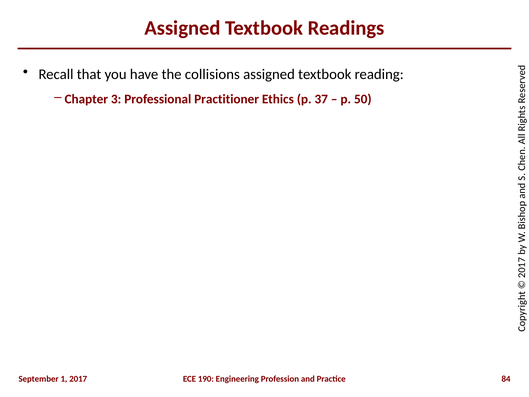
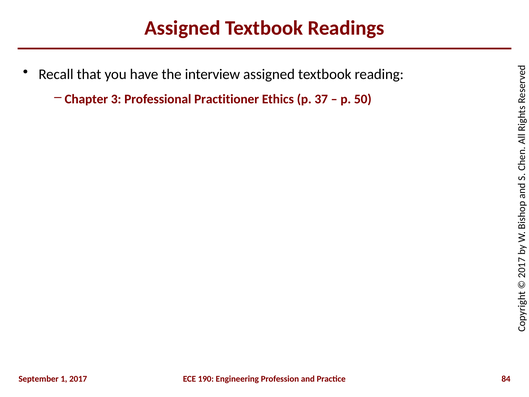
collisions: collisions -> interview
